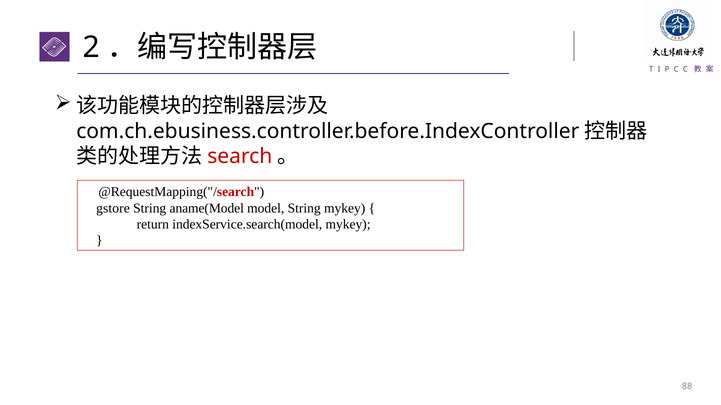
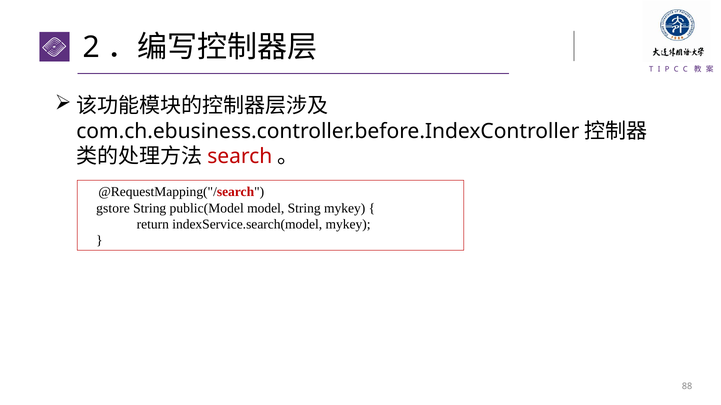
aname(Model: aname(Model -> public(Model
